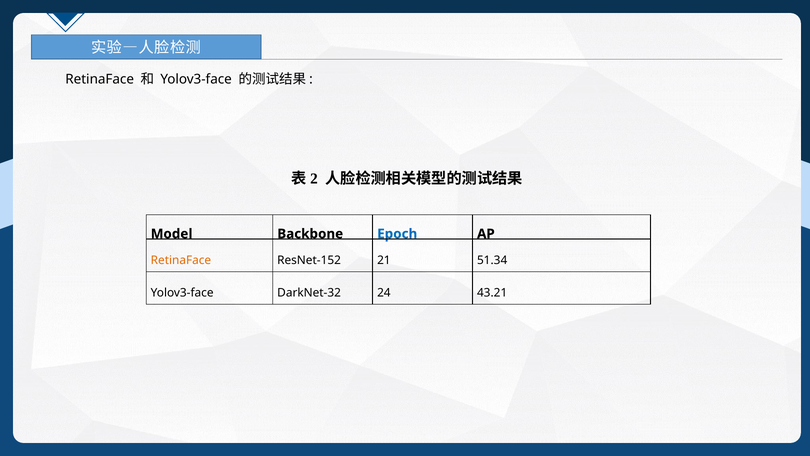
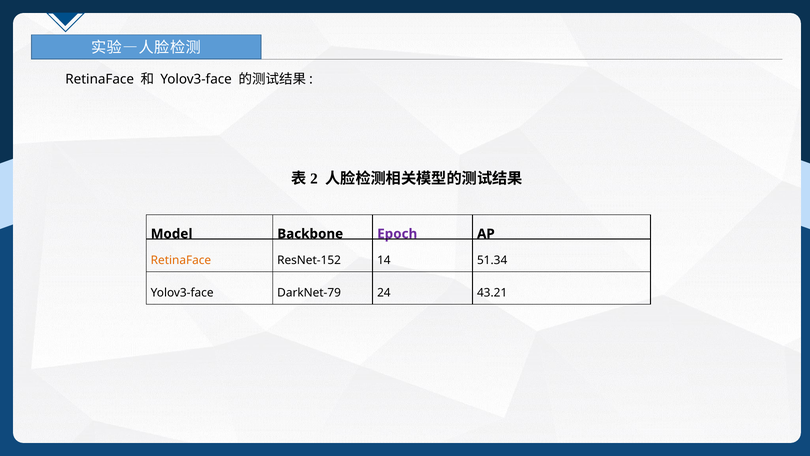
Epoch colour: blue -> purple
21: 21 -> 14
DarkNet-32: DarkNet-32 -> DarkNet-79
